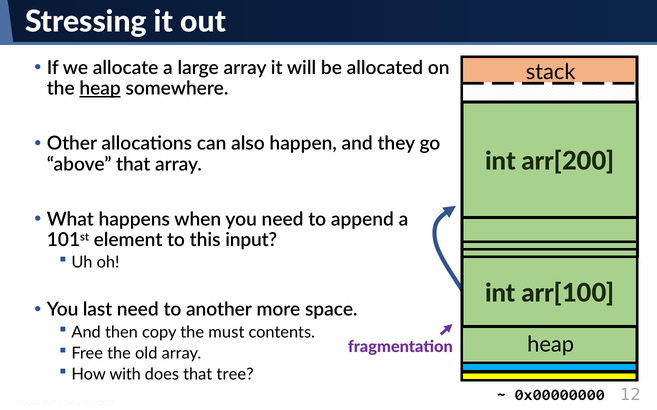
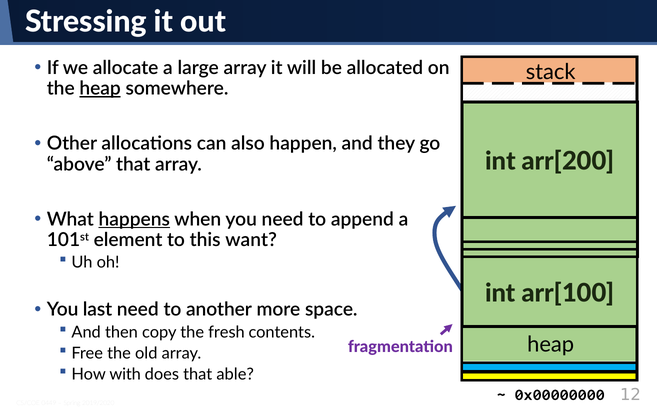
happens underline: none -> present
input: input -> want
must: must -> fresh
tree: tree -> able
